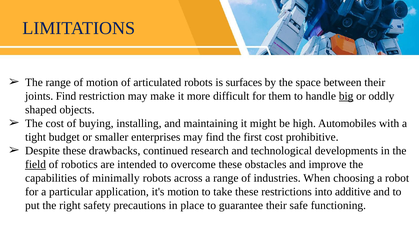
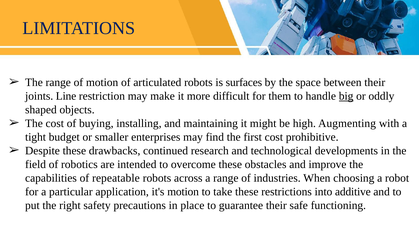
joints Find: Find -> Line
Automobiles: Automobiles -> Augmenting
field underline: present -> none
minimally: minimally -> repeatable
